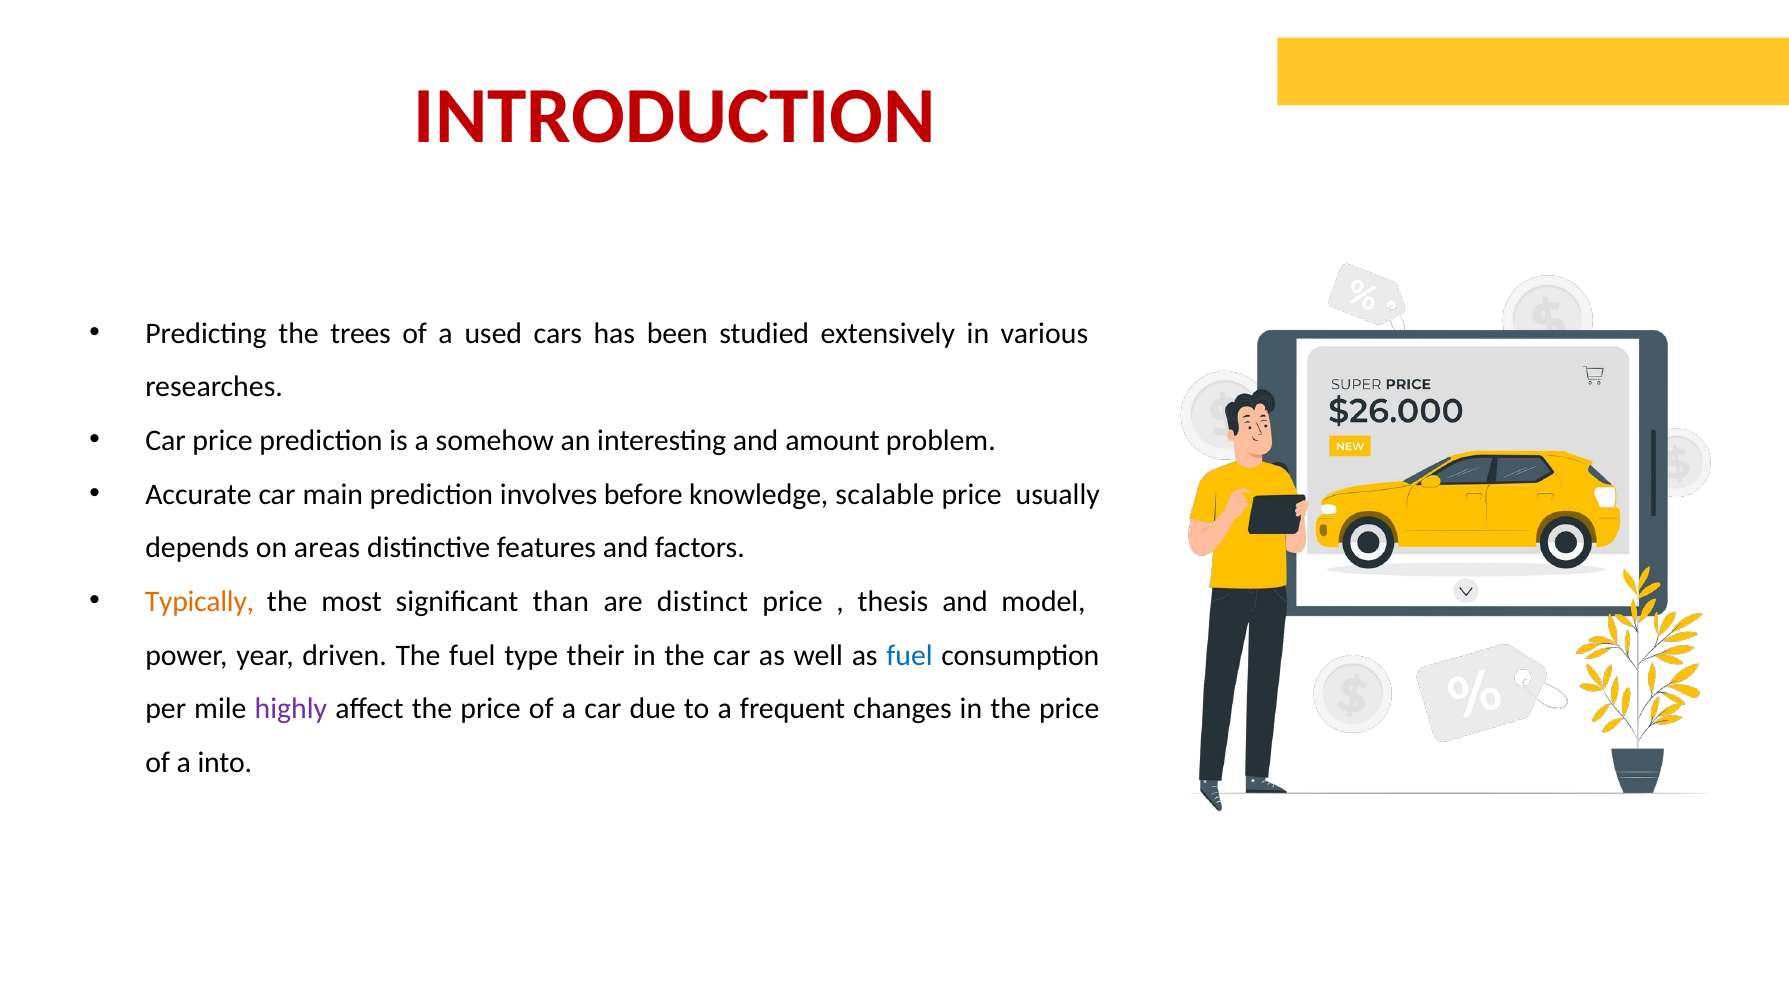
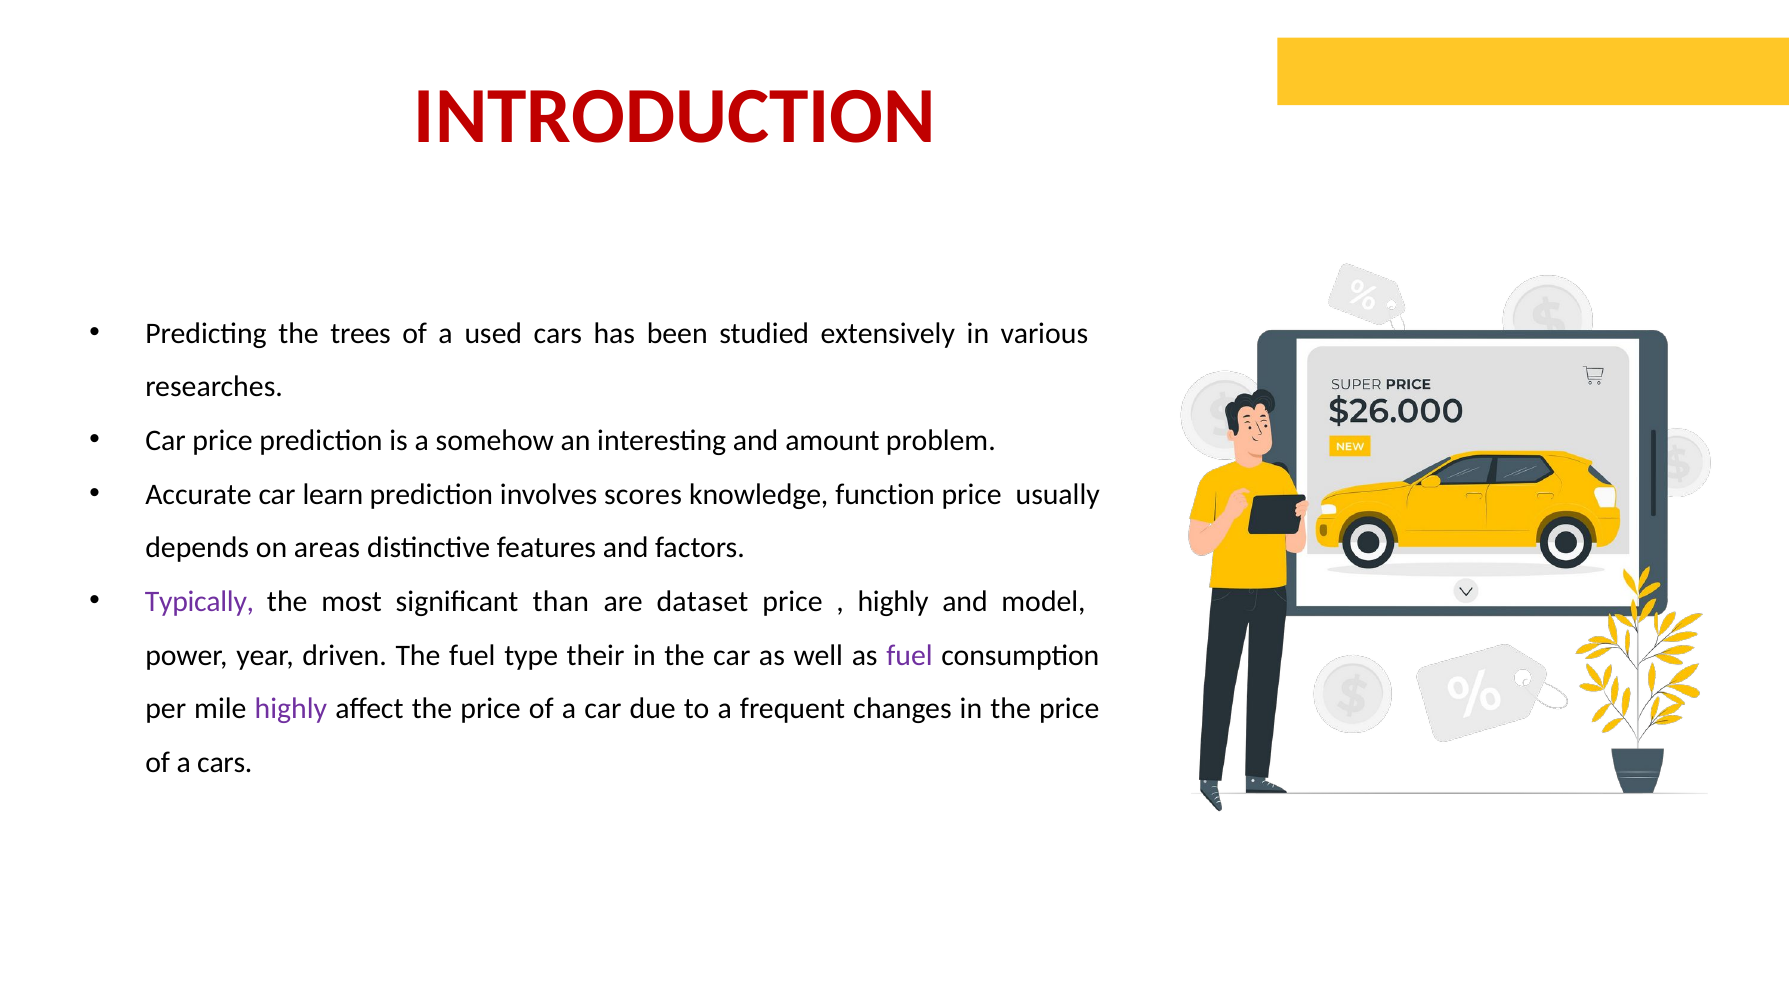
main: main -> learn
before: before -> scores
scalable: scalable -> function
Typically colour: orange -> purple
distinct: distinct -> dataset
thesis at (893, 602): thesis -> highly
fuel at (909, 655) colour: blue -> purple
a into: into -> cars
